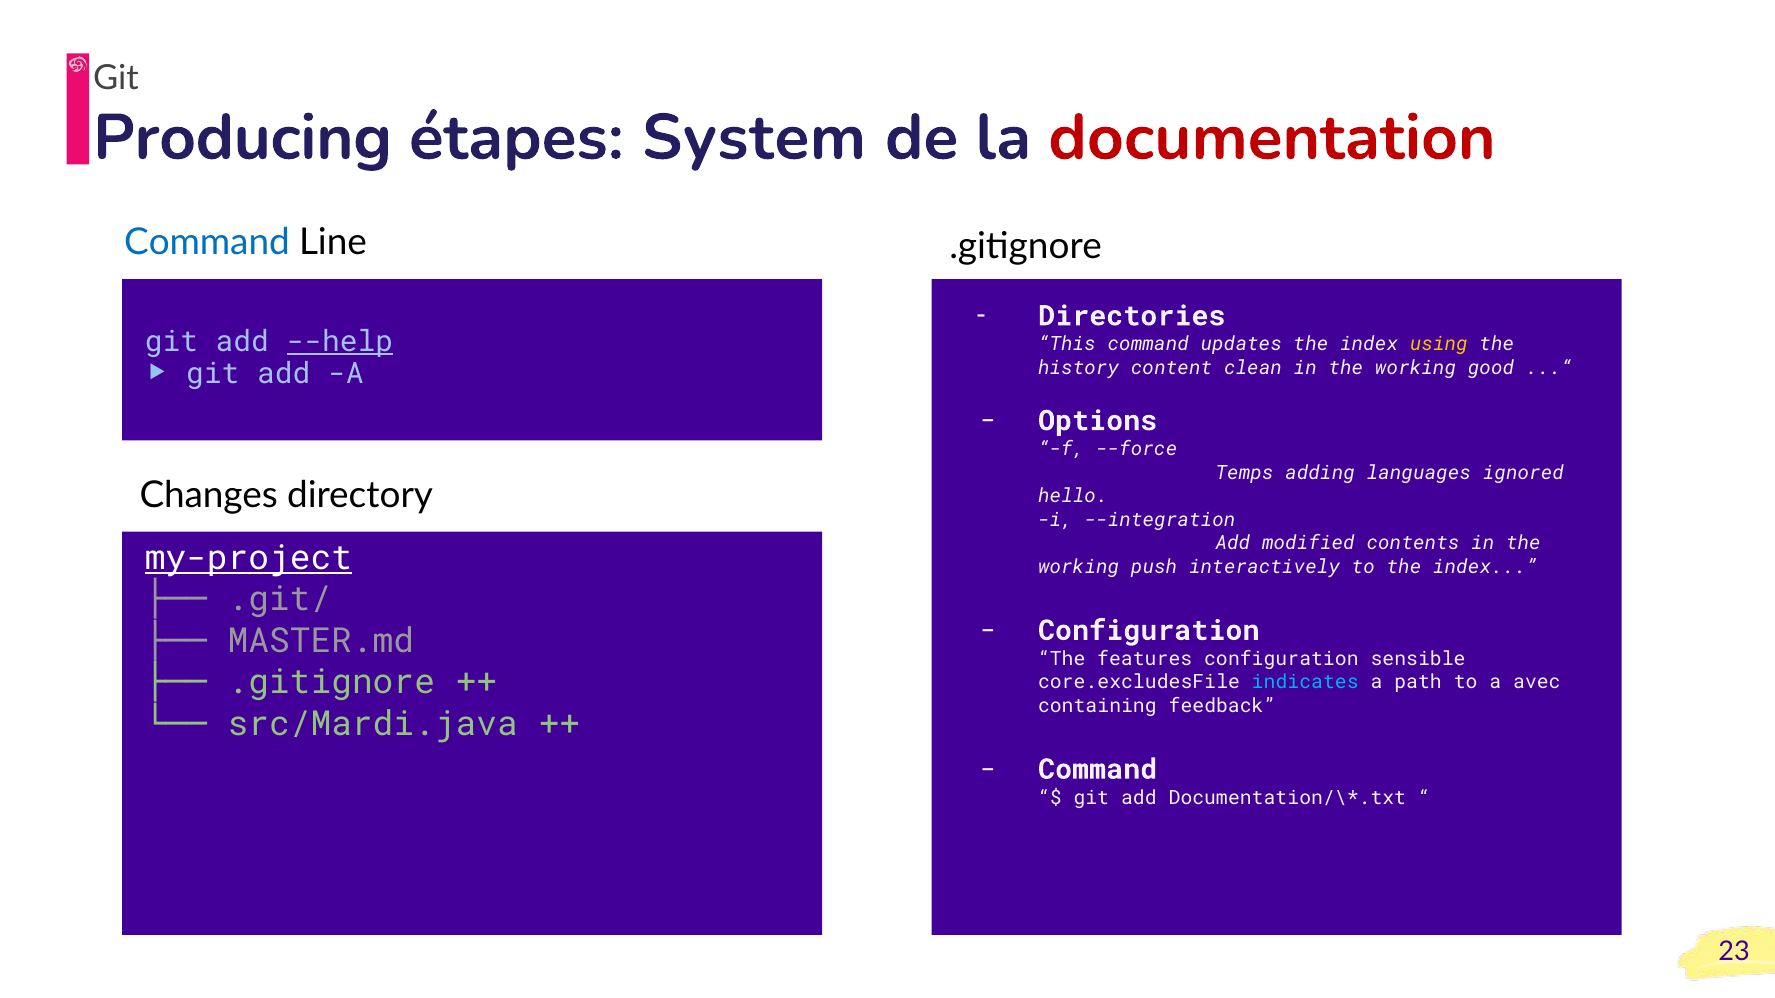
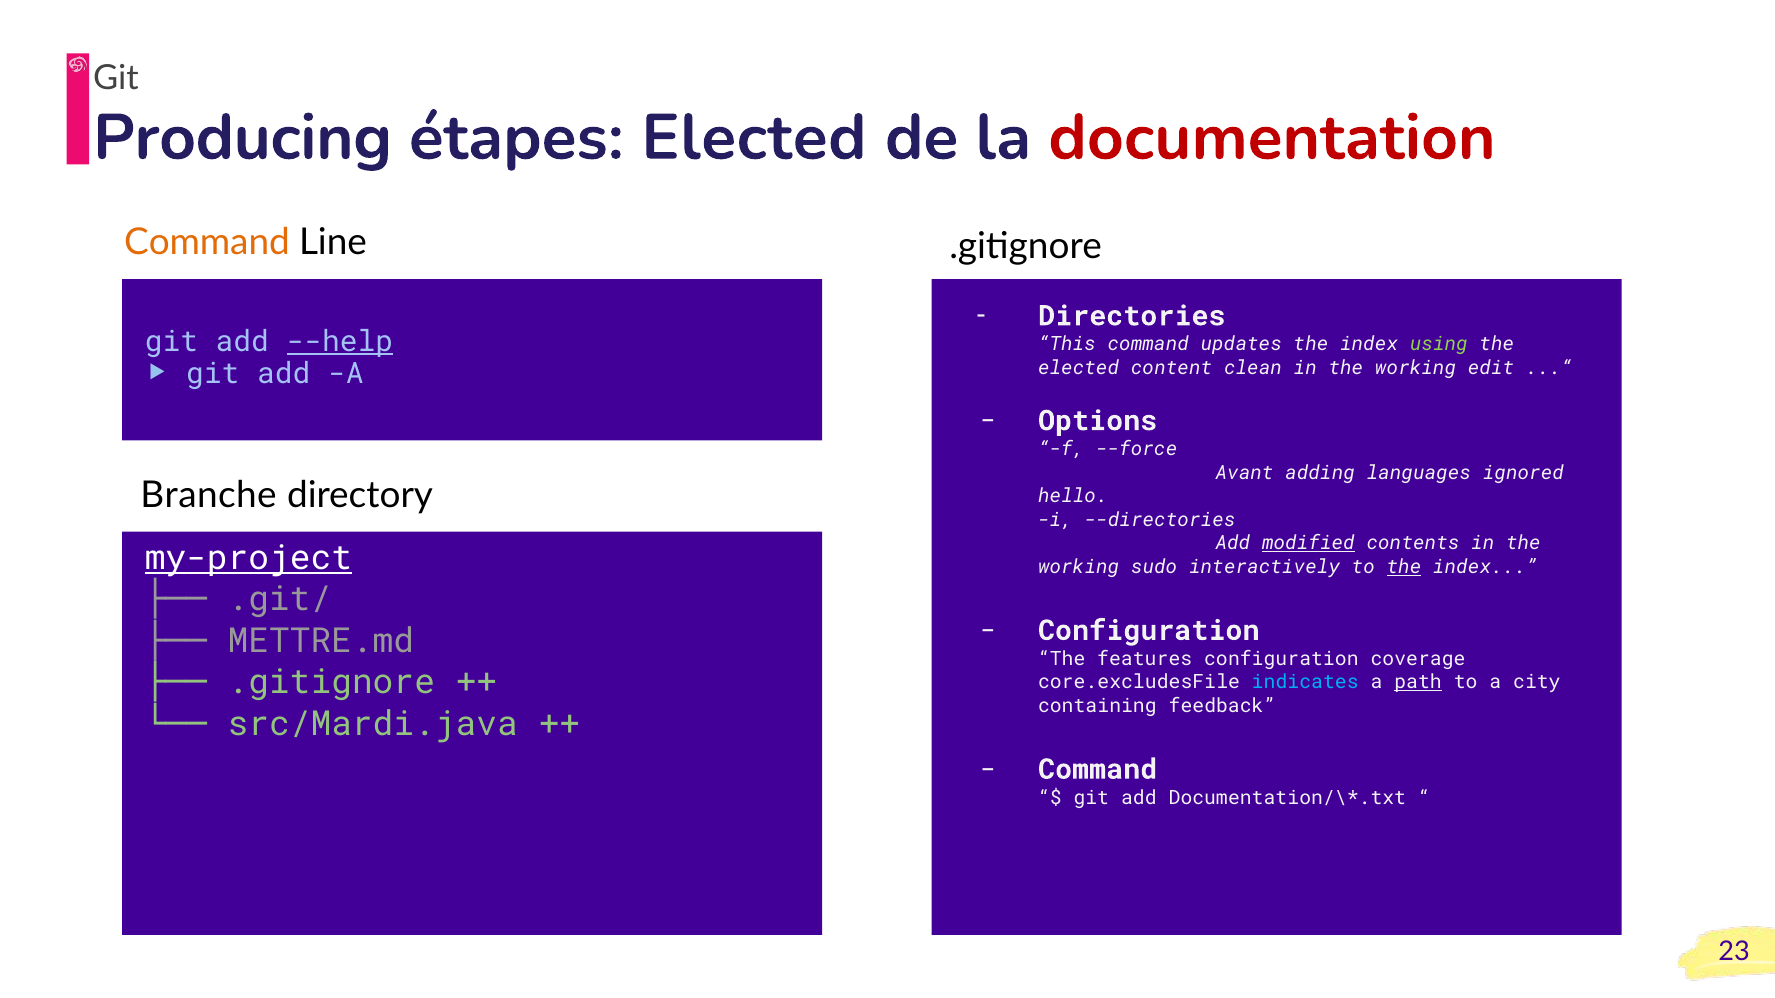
étapes System: System -> Elected
Command at (207, 243) colour: blue -> orange
using colour: yellow -> light green
history at (1079, 368): history -> elected
good: good -> edit
Temps: Temps -> Avant
Changes: Changes -> Branche
--integration: --integration -> --directories
modified underline: none -> present
push: push -> sudo
the at (1404, 567) underline: none -> present
MASTER.md: MASTER.md -> METTRE.md
sensible: sensible -> coverage
path underline: none -> present
avec: avec -> city
